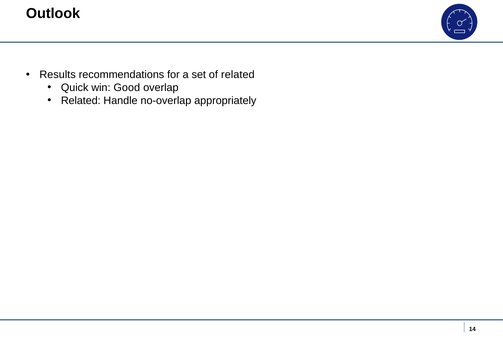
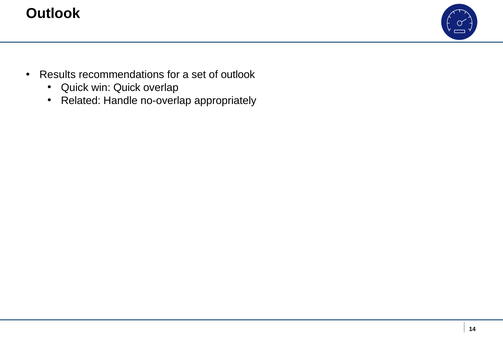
of related: related -> outlook
win Good: Good -> Quick
